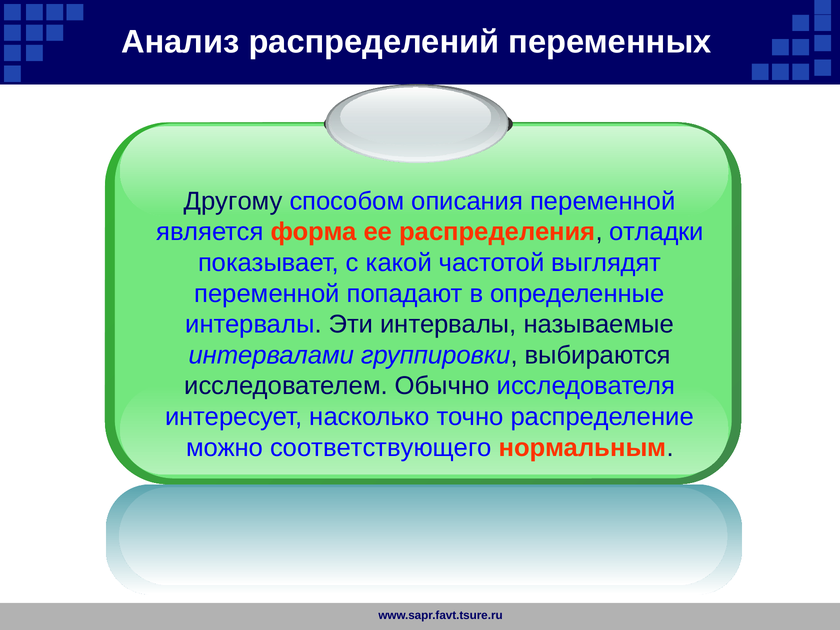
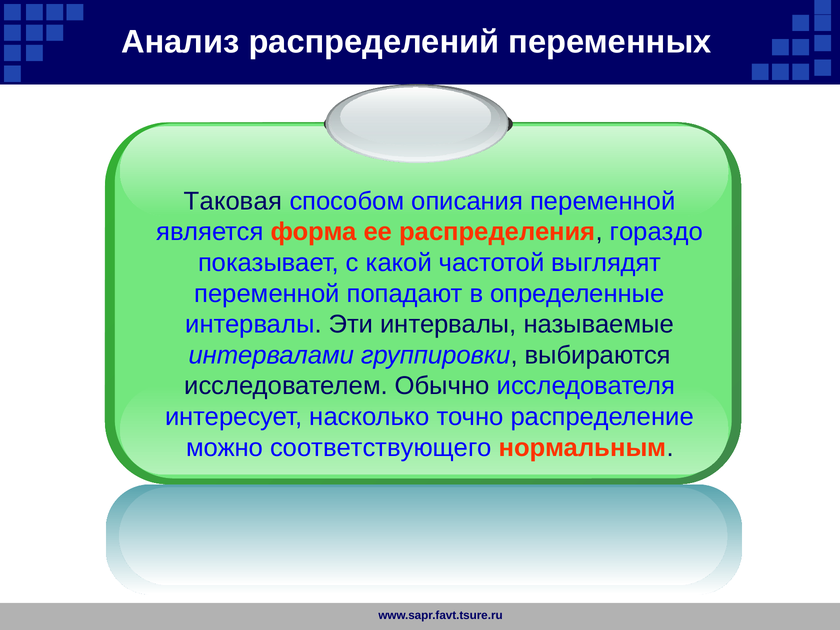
Другому: Другому -> Таковая
отладки: отладки -> гораздо
